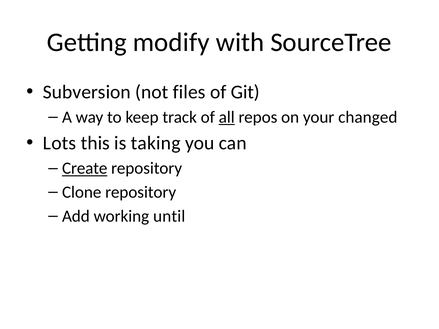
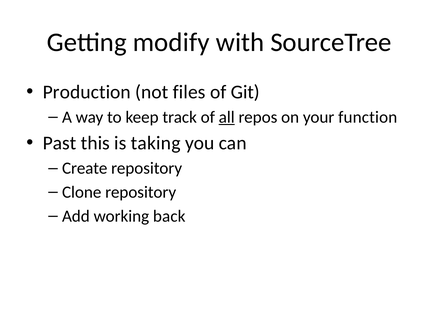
Subversion: Subversion -> Production
changed: changed -> function
Lots: Lots -> Past
Create underline: present -> none
until: until -> back
